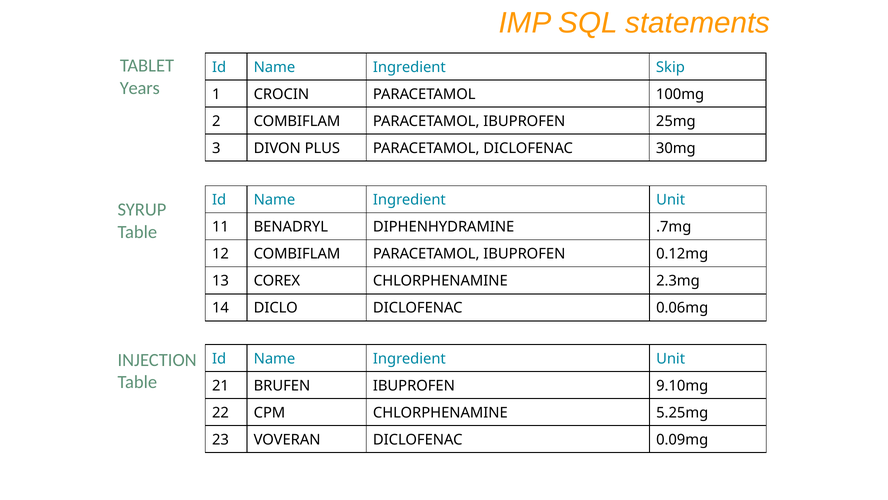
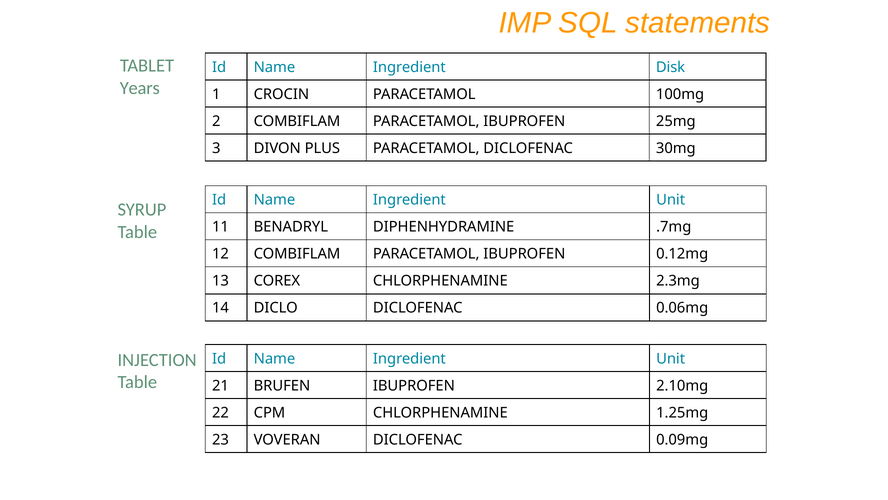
Skip: Skip -> Disk
9.10mg: 9.10mg -> 2.10mg
5.25mg: 5.25mg -> 1.25mg
